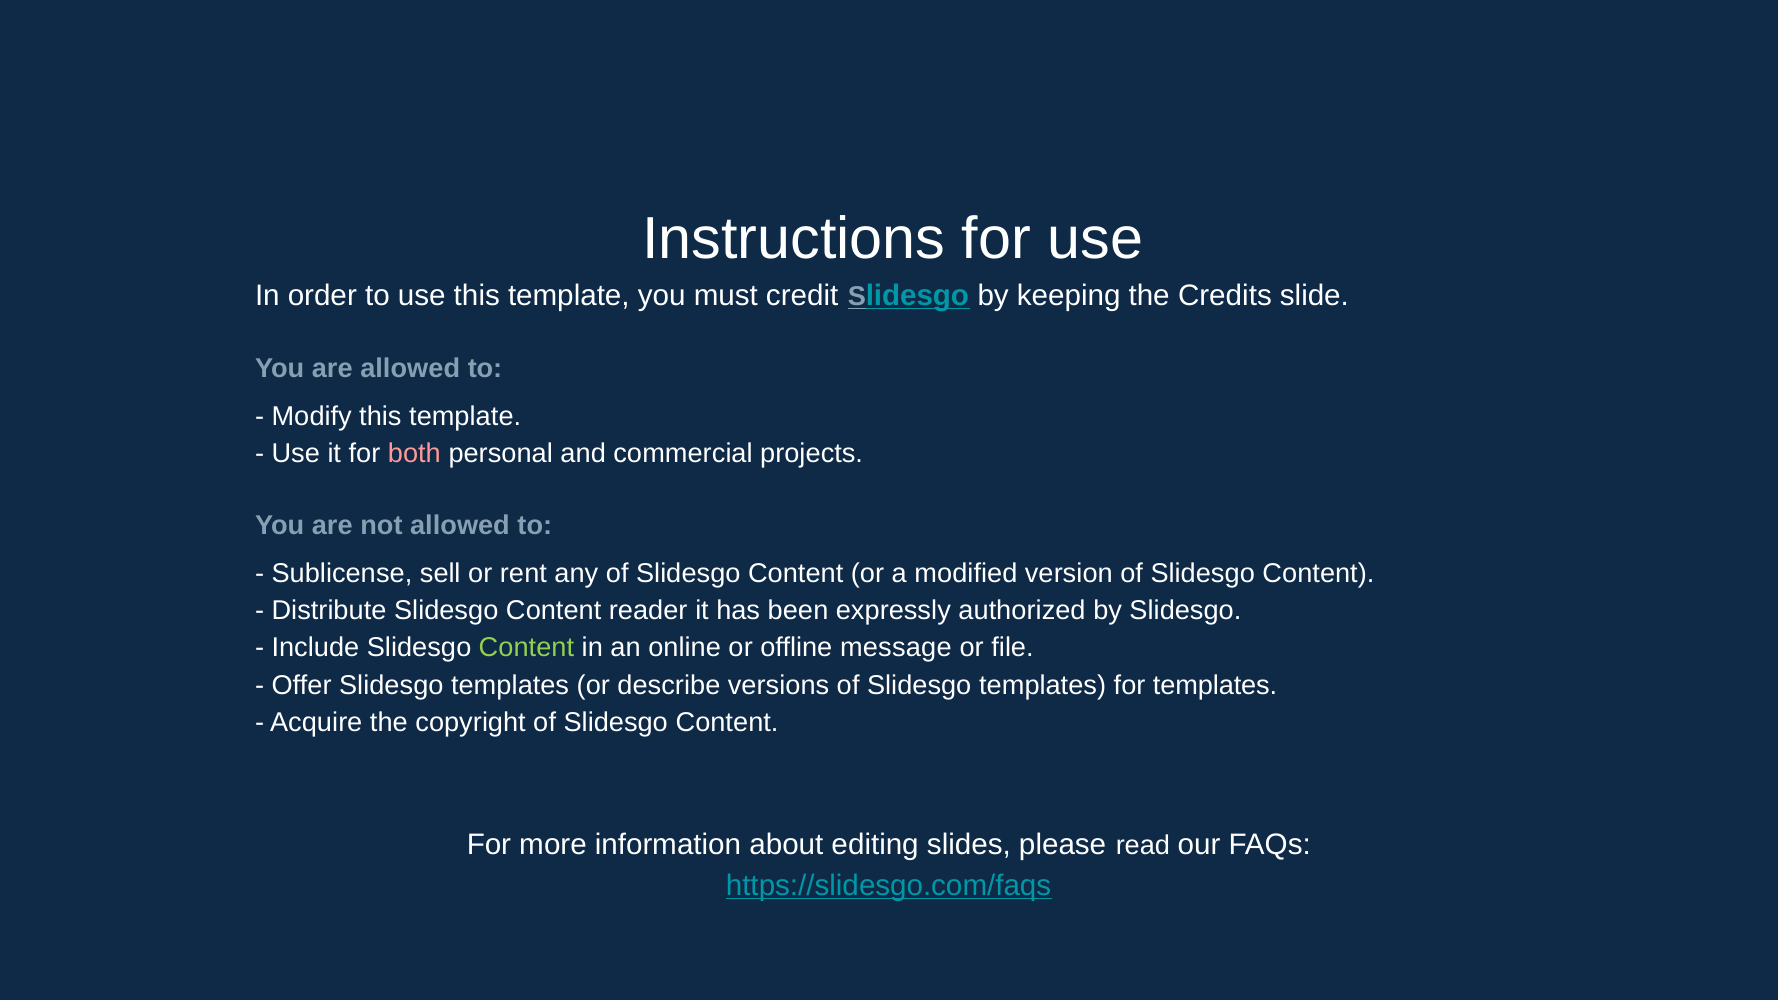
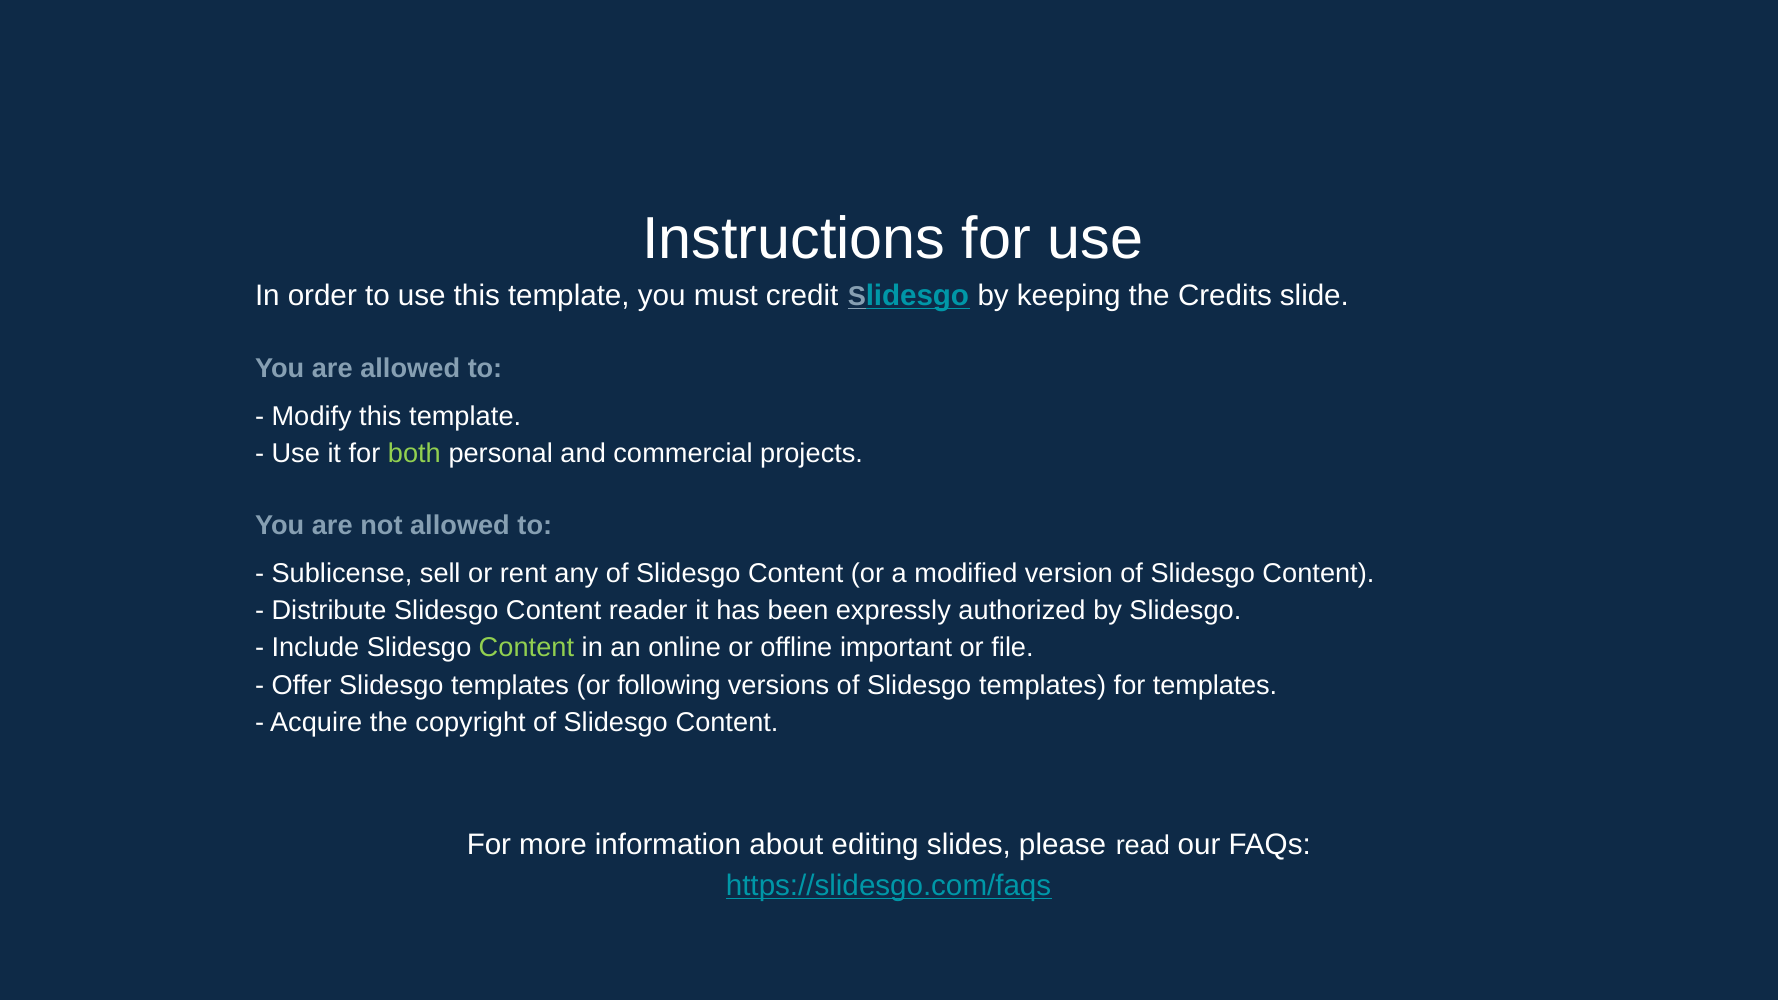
both colour: pink -> light green
message: message -> important
describe: describe -> following
